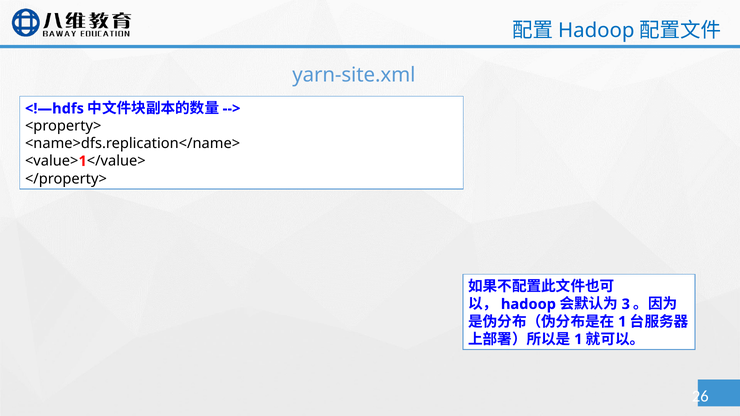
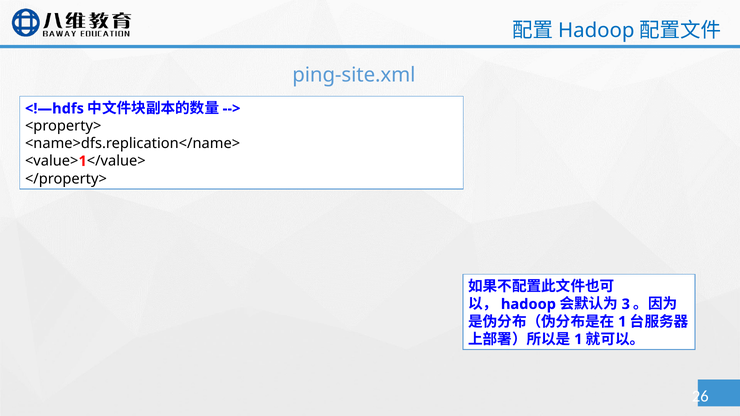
yarn-site.xml: yarn-site.xml -> ping-site.xml
